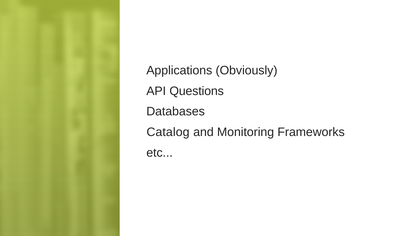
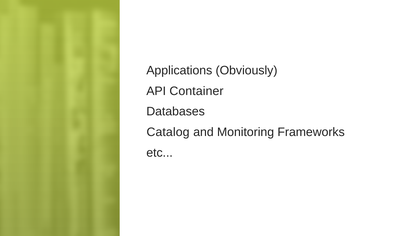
Questions: Questions -> Container
